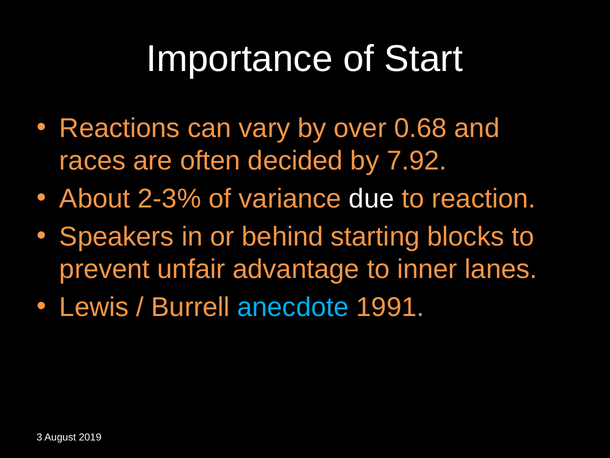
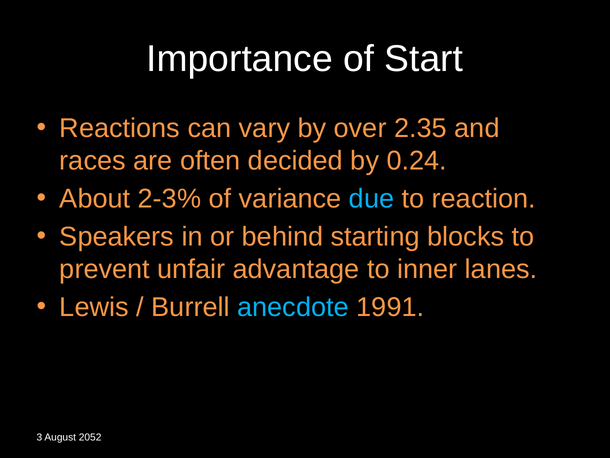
0.68: 0.68 -> 2.35
7.92: 7.92 -> 0.24
due colour: white -> light blue
2019: 2019 -> 2052
